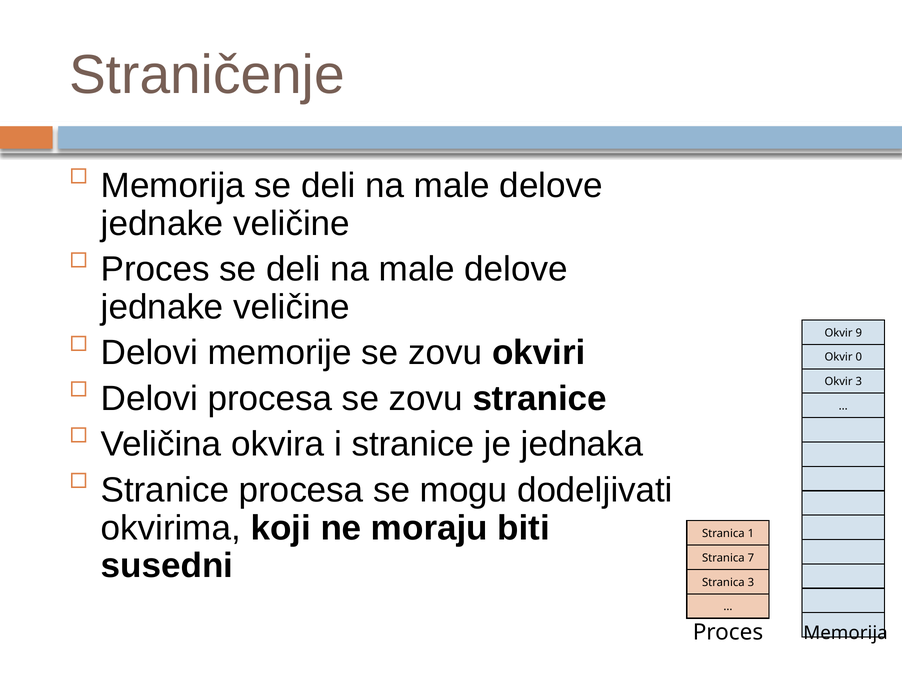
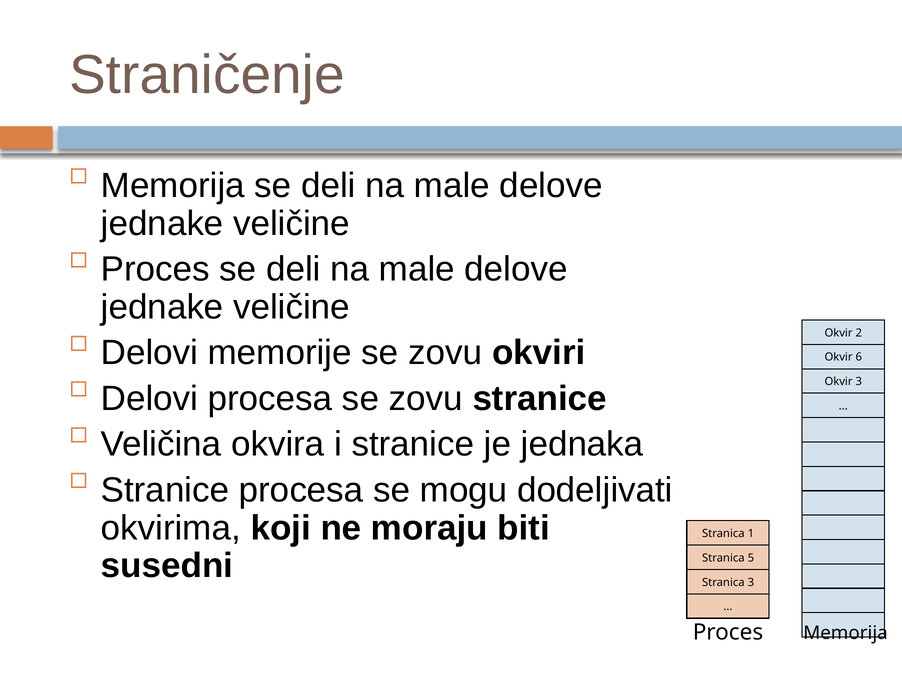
9: 9 -> 2
0: 0 -> 6
7: 7 -> 5
